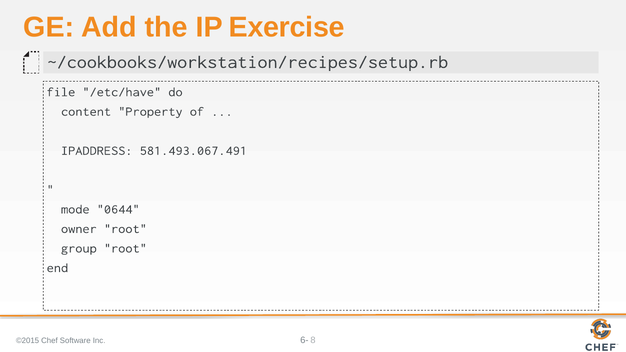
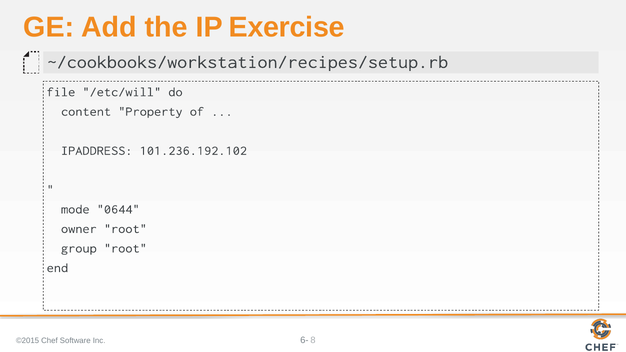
/etc/have: /etc/have -> /etc/will
581.493.067.491: 581.493.067.491 -> 101.236.192.102
